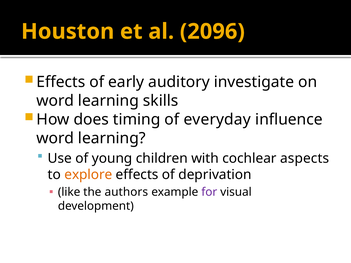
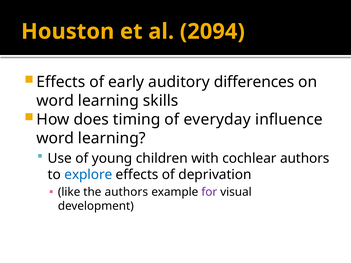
2096: 2096 -> 2094
investigate: investigate -> differences
cochlear aspects: aspects -> authors
explore colour: orange -> blue
